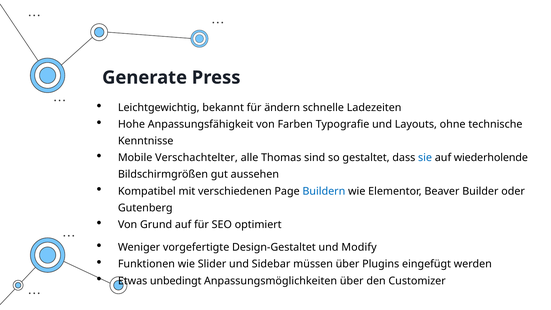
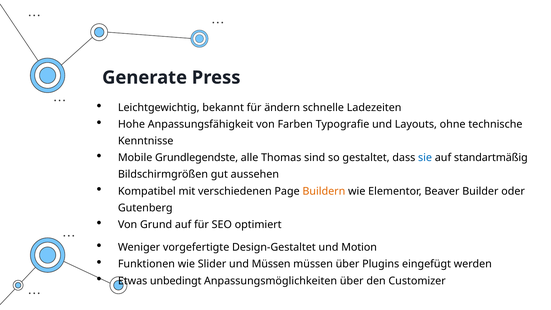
Verschachtelter: Verschachtelter -> Grundlegendste
wiederholende: wiederholende -> standartmäßig
Buildern colour: blue -> orange
Modify: Modify -> Motion
und Sidebar: Sidebar -> Müssen
